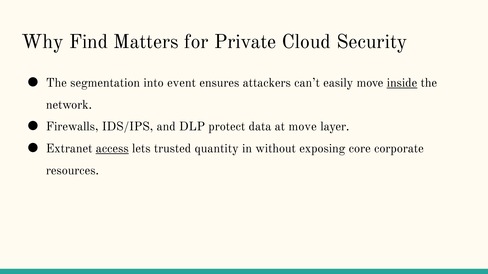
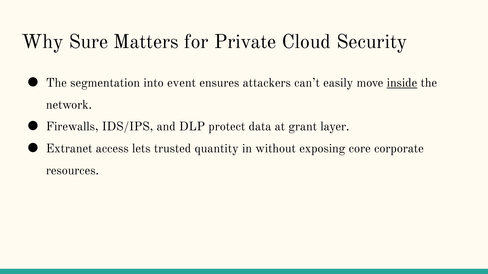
Find: Find -> Sure
at move: move -> grant
access underline: present -> none
